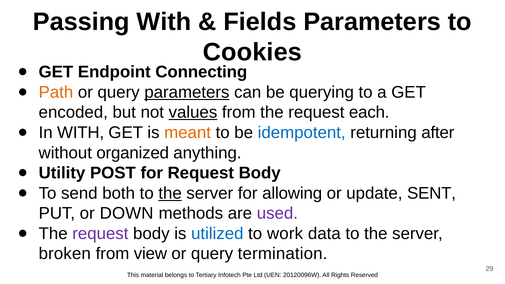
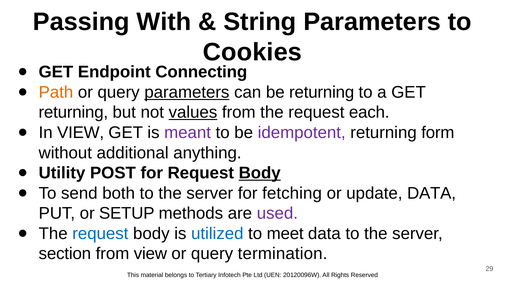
Fields: Fields -> String
be querying: querying -> returning
encoded at (73, 112): encoded -> returning
In WITH: WITH -> VIEW
meant colour: orange -> purple
idempotent colour: blue -> purple
after: after -> form
organized: organized -> additional
Body at (260, 173) underline: none -> present
the at (170, 193) underline: present -> none
allowing: allowing -> fetching
update SENT: SENT -> DATA
DOWN: DOWN -> SETUP
request at (100, 234) colour: purple -> blue
work: work -> meet
broken: broken -> section
